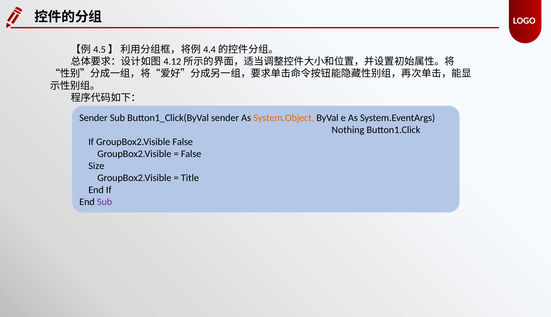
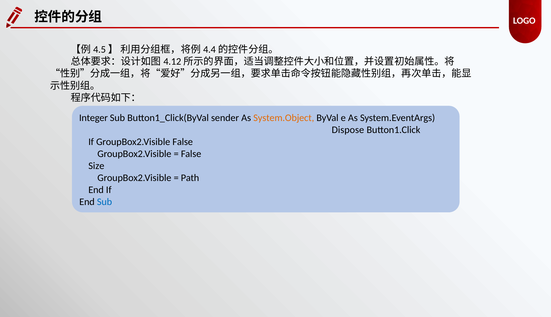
Sender at (93, 118): Sender -> Integer
Nothing: Nothing -> Dispose
Title: Title -> Path
Sub at (105, 202) colour: purple -> blue
